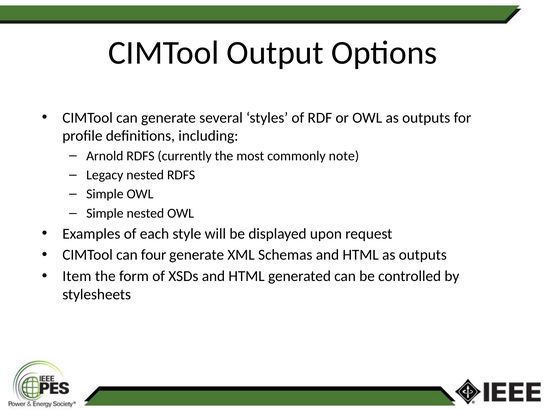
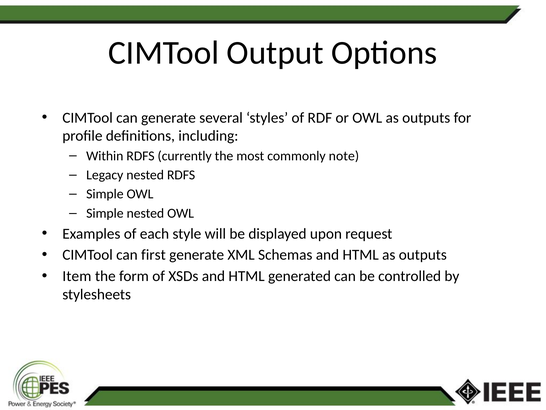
Arnold: Arnold -> Within
four: four -> first
